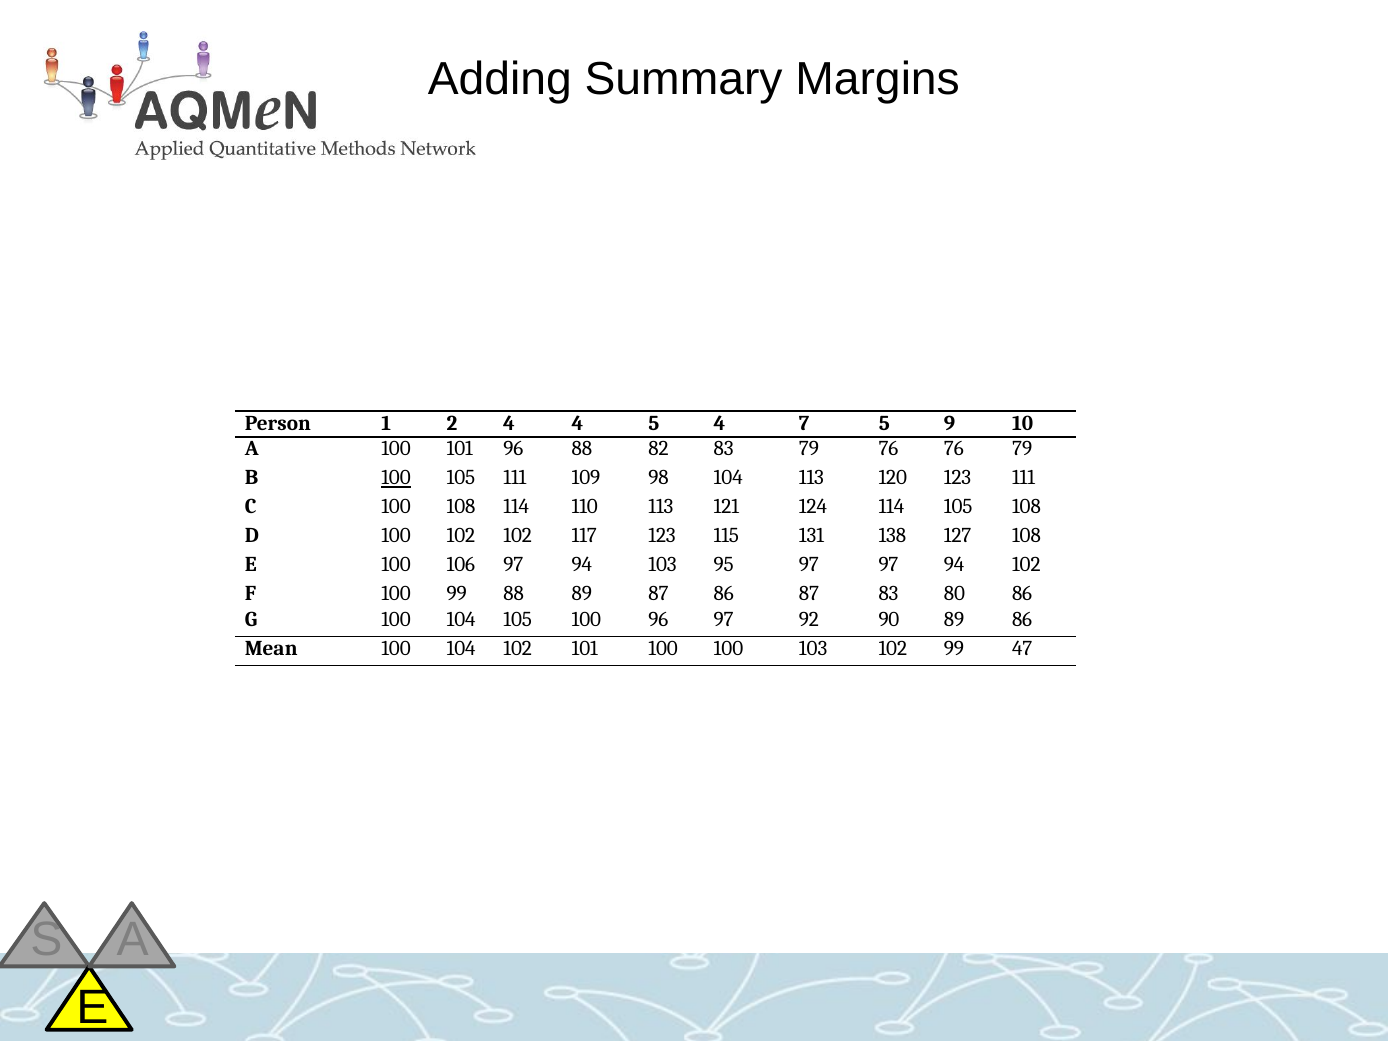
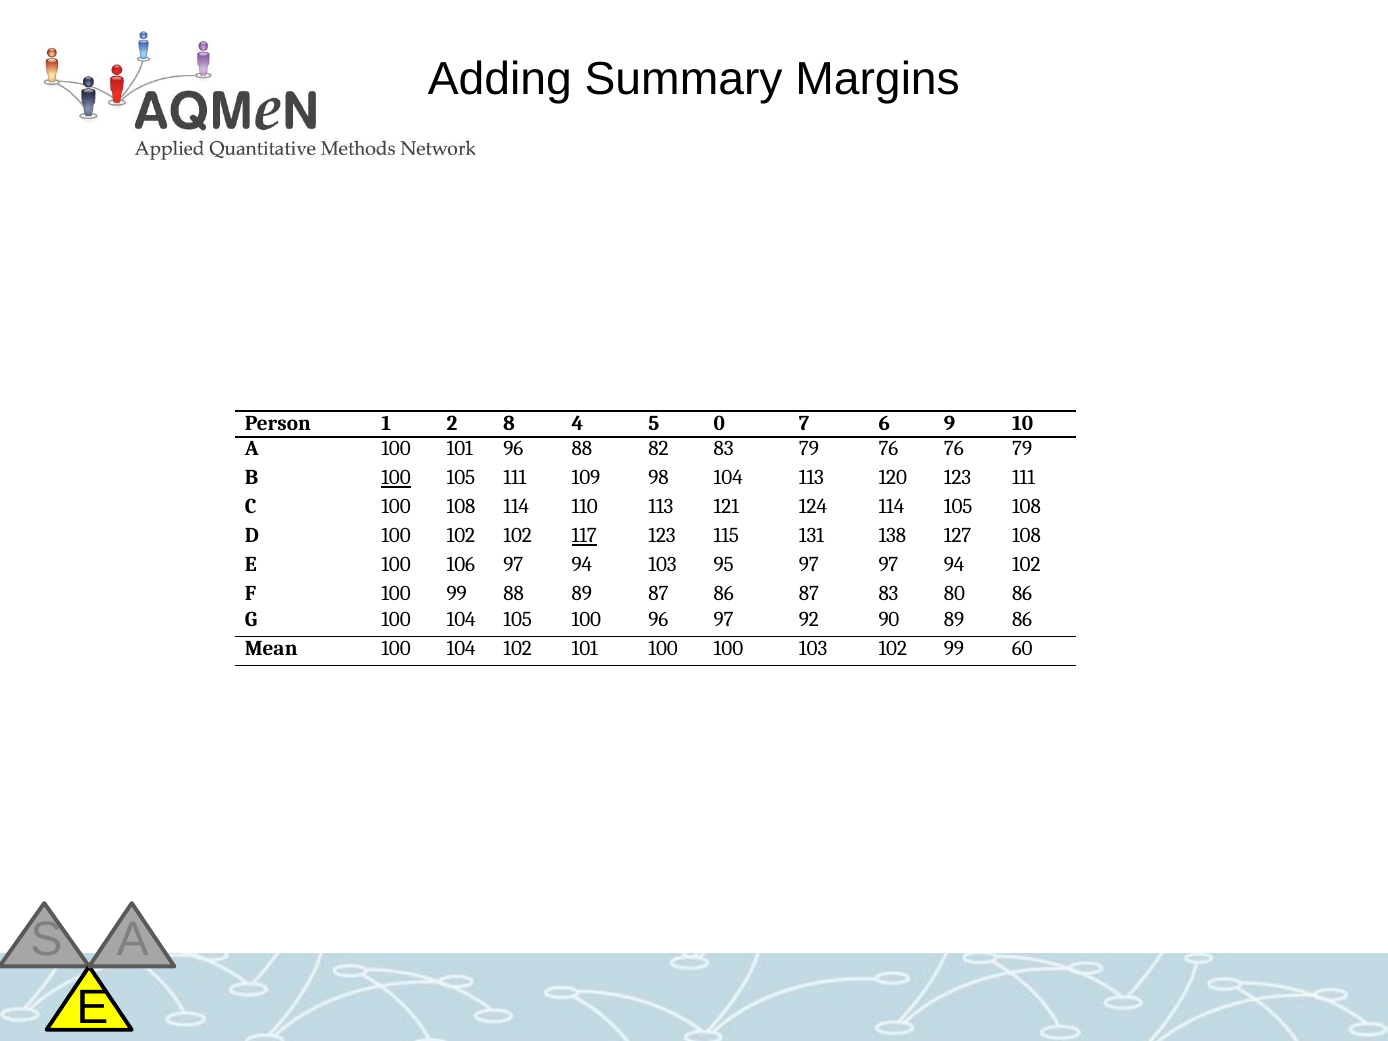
2 4: 4 -> 8
5 4: 4 -> 0
7 5: 5 -> 6
117 underline: none -> present
47: 47 -> 60
